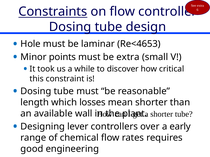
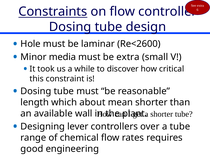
Re<4653: Re<4653 -> Re<2600
points: points -> media
losses: losses -> about
a early: early -> tube
